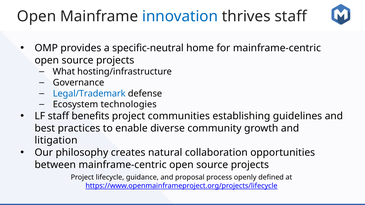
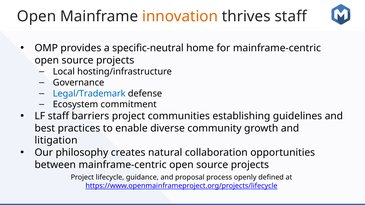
innovation colour: blue -> orange
What: What -> Local
technologies: technologies -> commitment
benefits: benefits -> barriers
